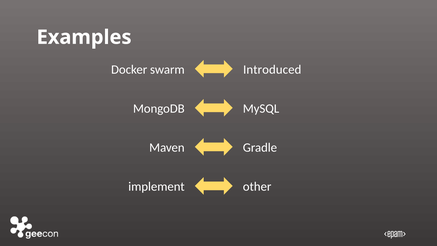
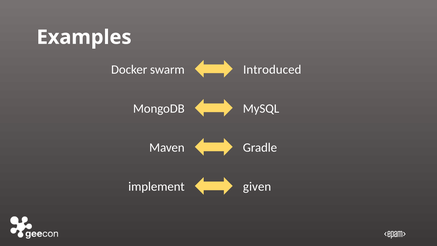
other: other -> given
